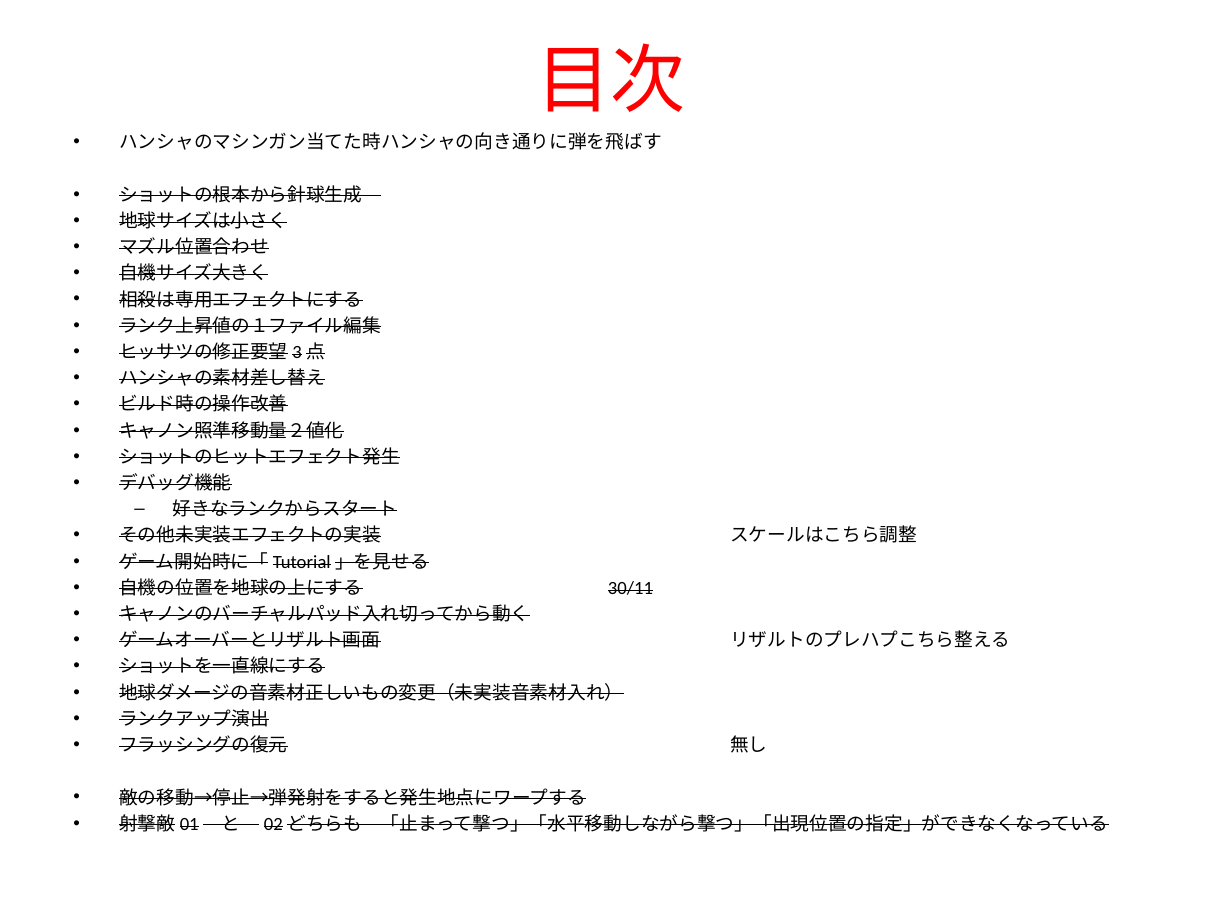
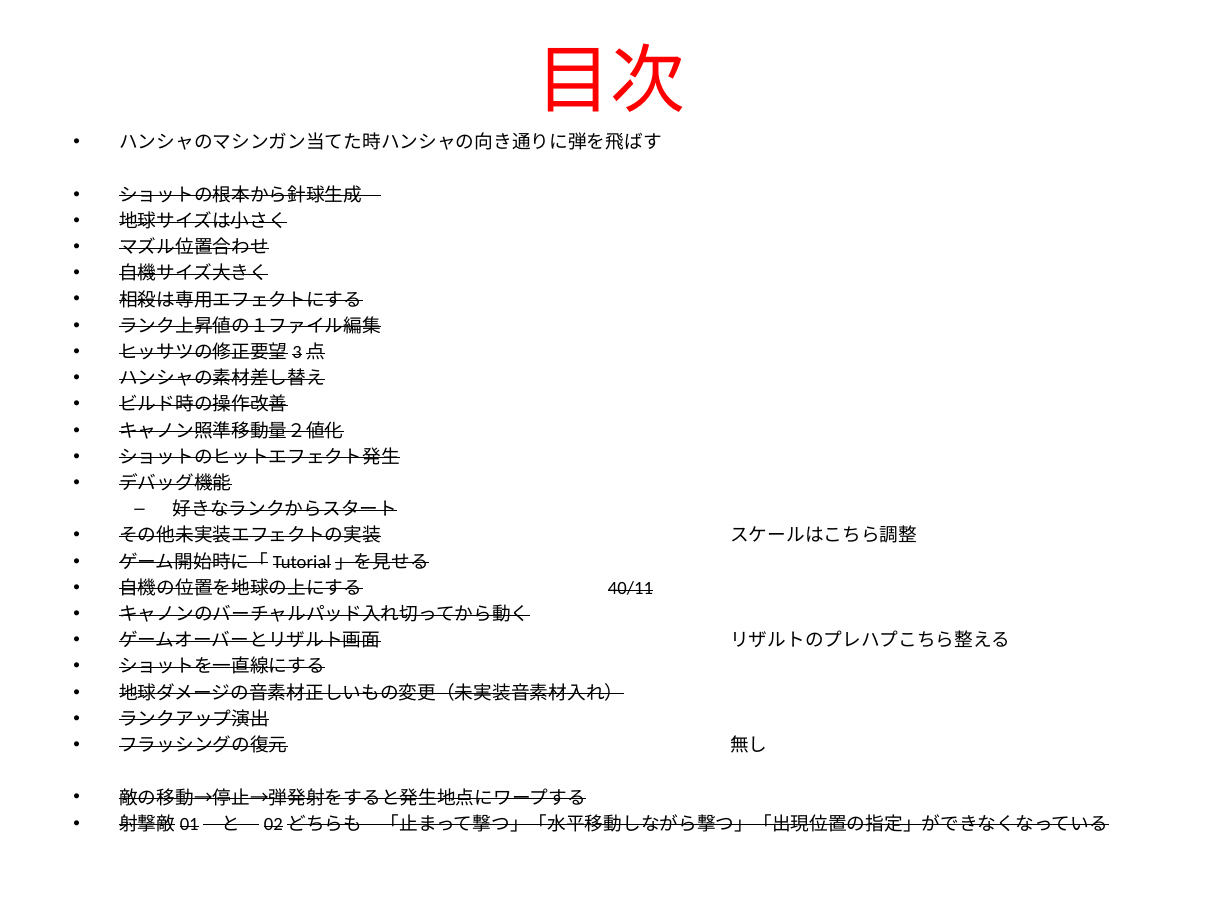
30/11: 30/11 -> 40/11
